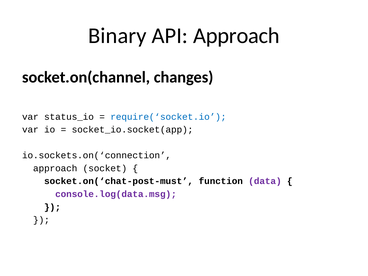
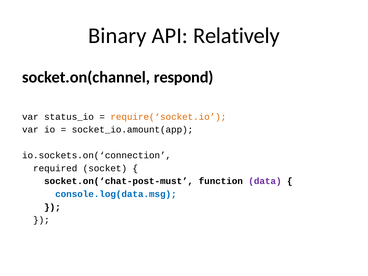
API Approach: Approach -> Relatively
changes: changes -> respond
require(‘socket.io colour: blue -> orange
socket_io.socket(app: socket_io.socket(app -> socket_io.amount(app
approach at (55, 168): approach -> required
console.log(data.msg colour: purple -> blue
